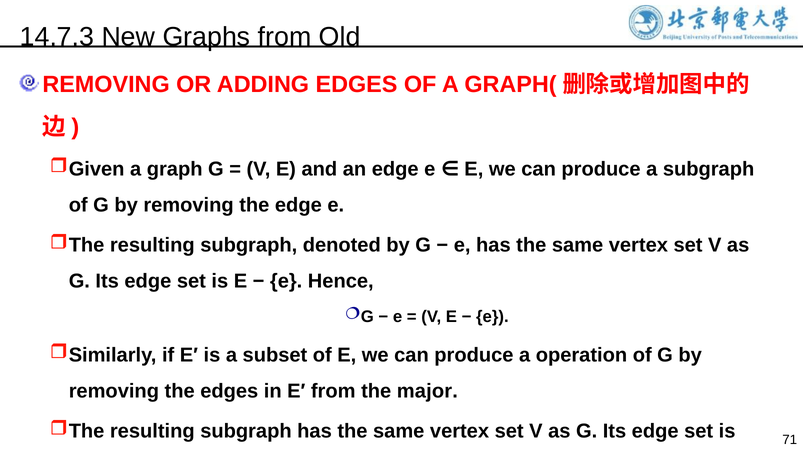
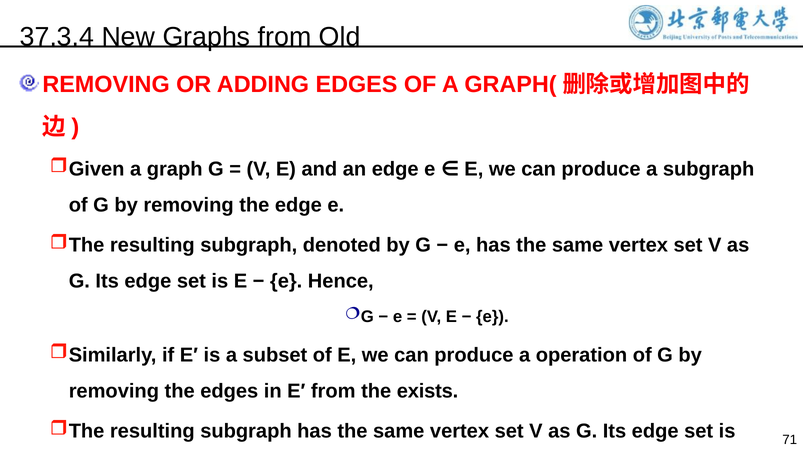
14.7.3: 14.7.3 -> 37.3.4
major: major -> exists
